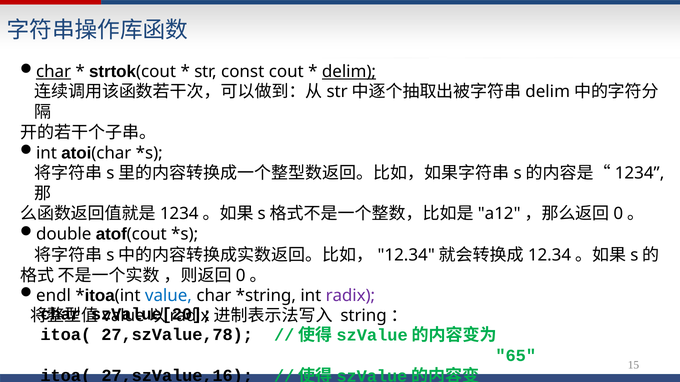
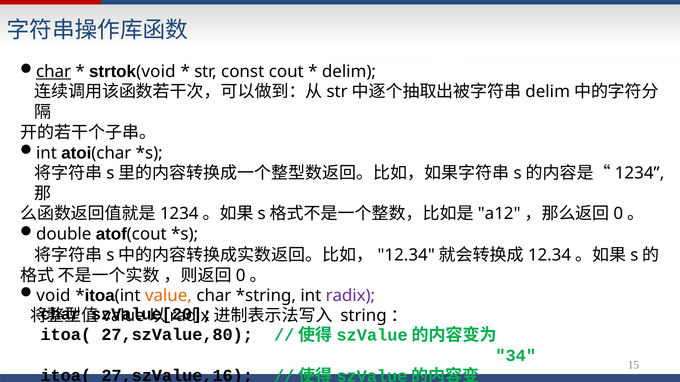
cout at (156, 72): cout -> void
delim underline: present -> none
endl at (54, 296): endl -> void
value colour: blue -> orange
27,szValue,78: 27,szValue,78 -> 27,szValue,80
65: 65 -> 34
